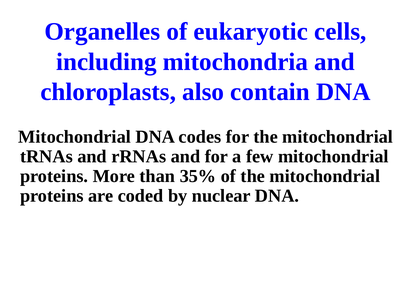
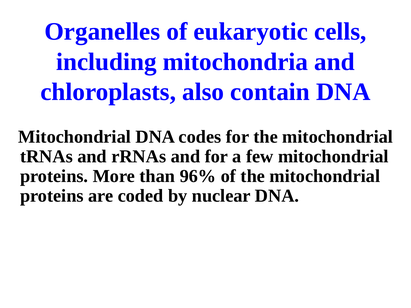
35%: 35% -> 96%
